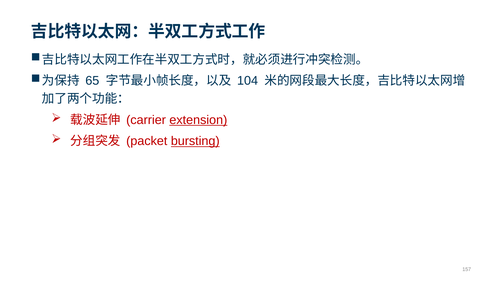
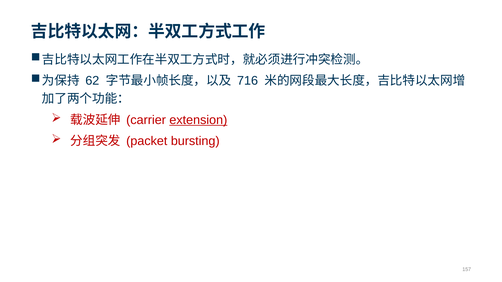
65: 65 -> 62
104: 104 -> 716
bursting underline: present -> none
